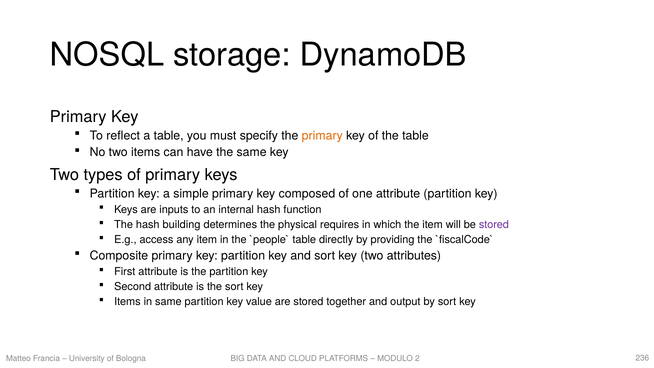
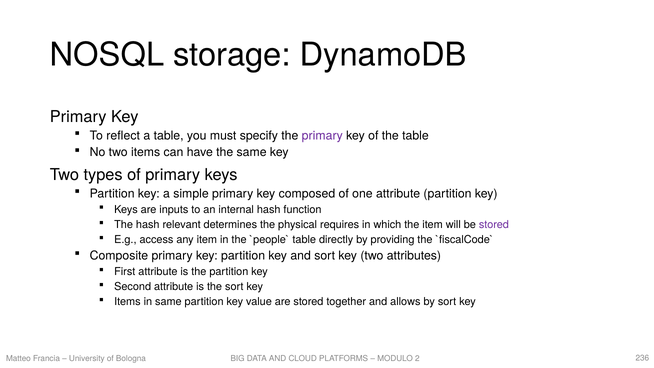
primary at (322, 136) colour: orange -> purple
building: building -> relevant
output: output -> allows
